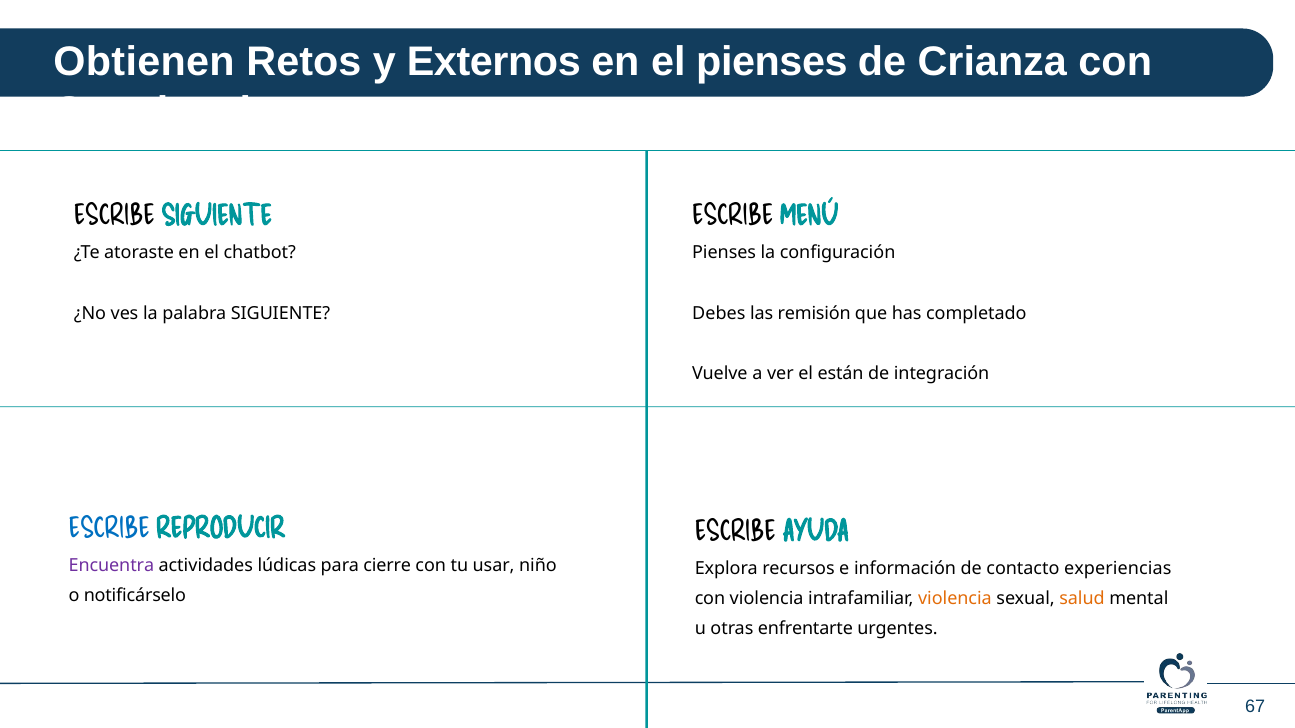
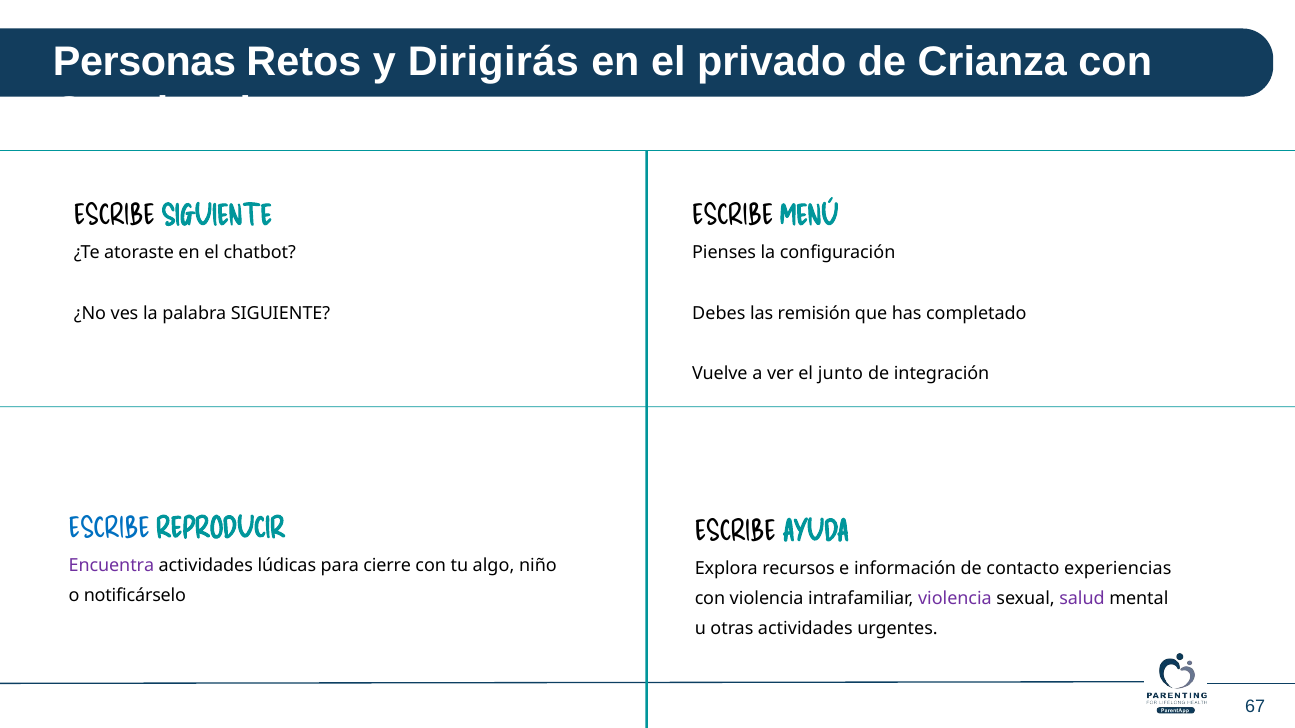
Obtienen: Obtienen -> Personas
Externos: Externos -> Dirigirás
el pienses: pienses -> privado
están: están -> junto
usar: usar -> algo
violencia at (955, 599) colour: orange -> purple
salud colour: orange -> purple
otras enfrentarte: enfrentarte -> actividades
